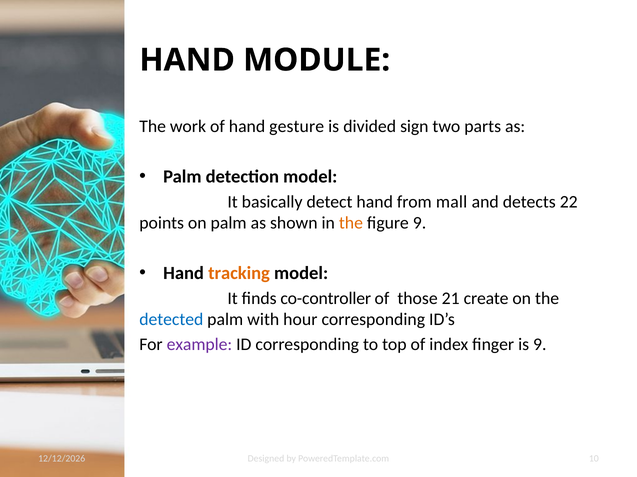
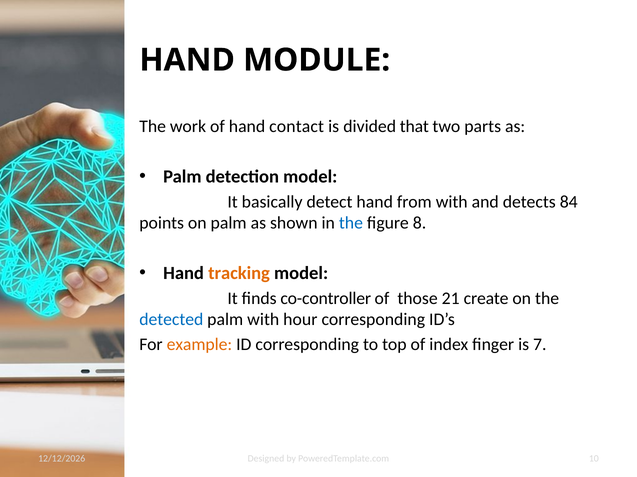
gesture: gesture -> contact
sign: sign -> that
from mall: mall -> with
22: 22 -> 84
the at (351, 223) colour: orange -> blue
figure 9: 9 -> 8
example colour: purple -> orange
is 9: 9 -> 7
